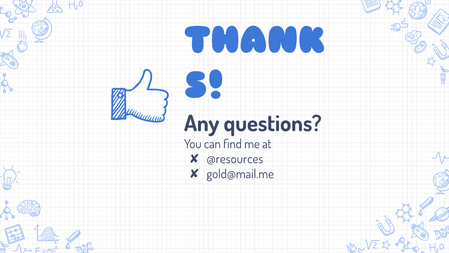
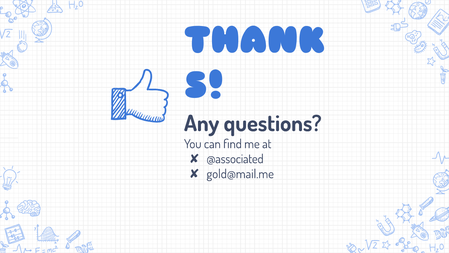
@resources: @resources -> @associated
